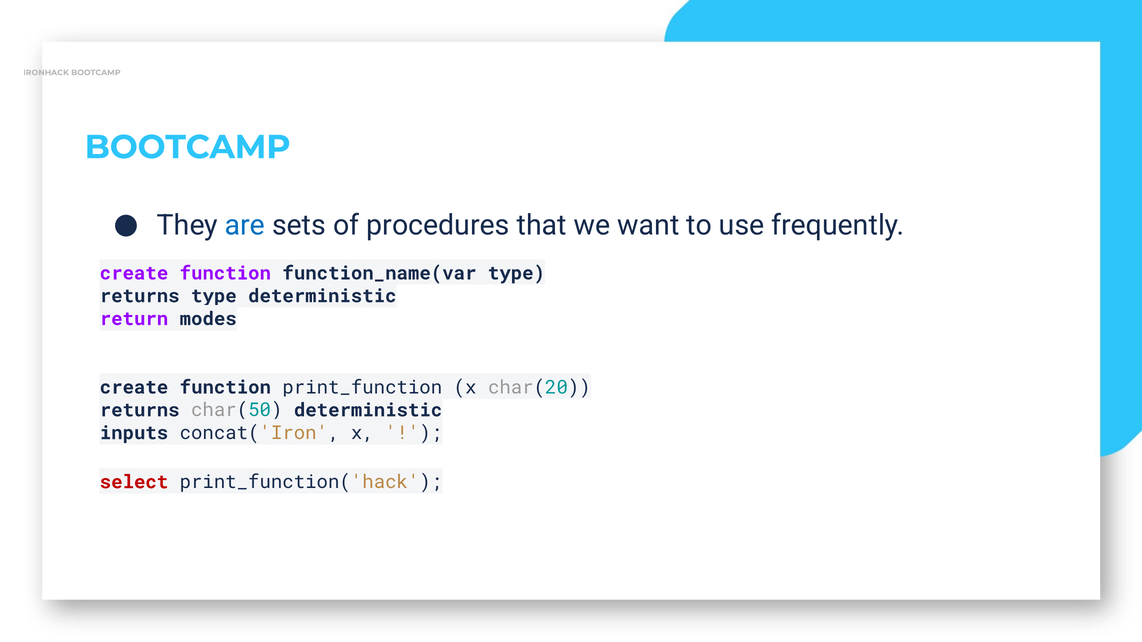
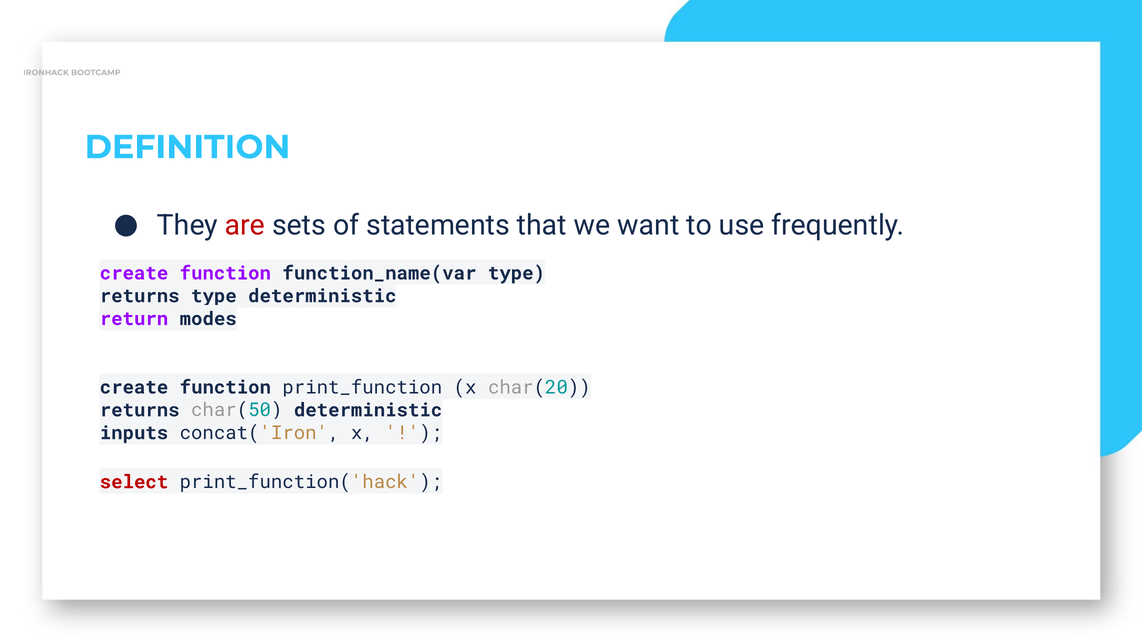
BOOTCAMP at (188, 147): BOOTCAMP -> DEFINITION
are colour: blue -> red
procedures: procedures -> statements
